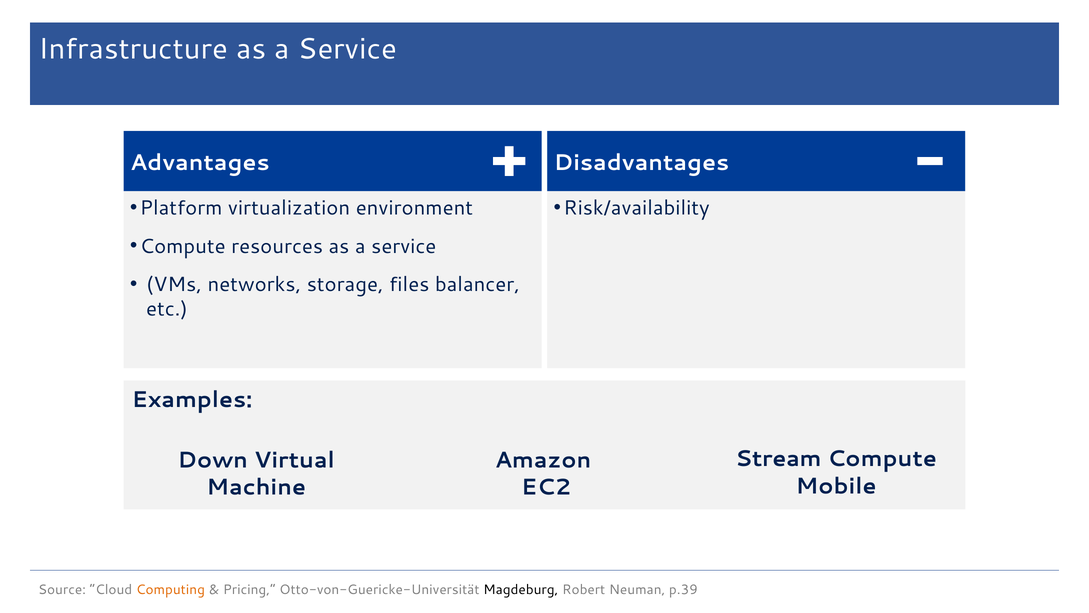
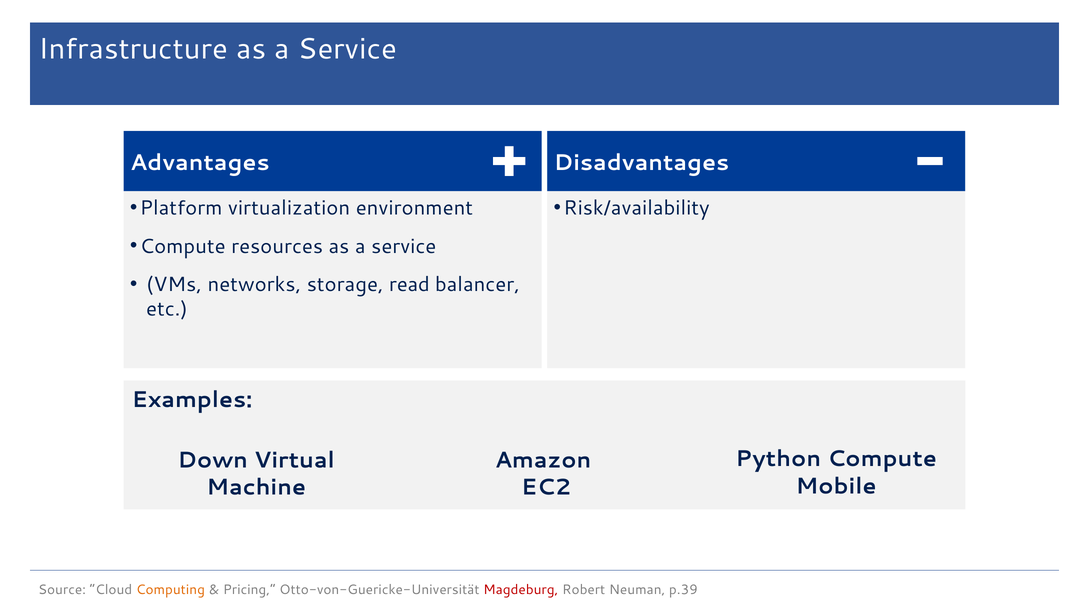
files: files -> read
Stream: Stream -> Python
Magdeburg colour: black -> red
